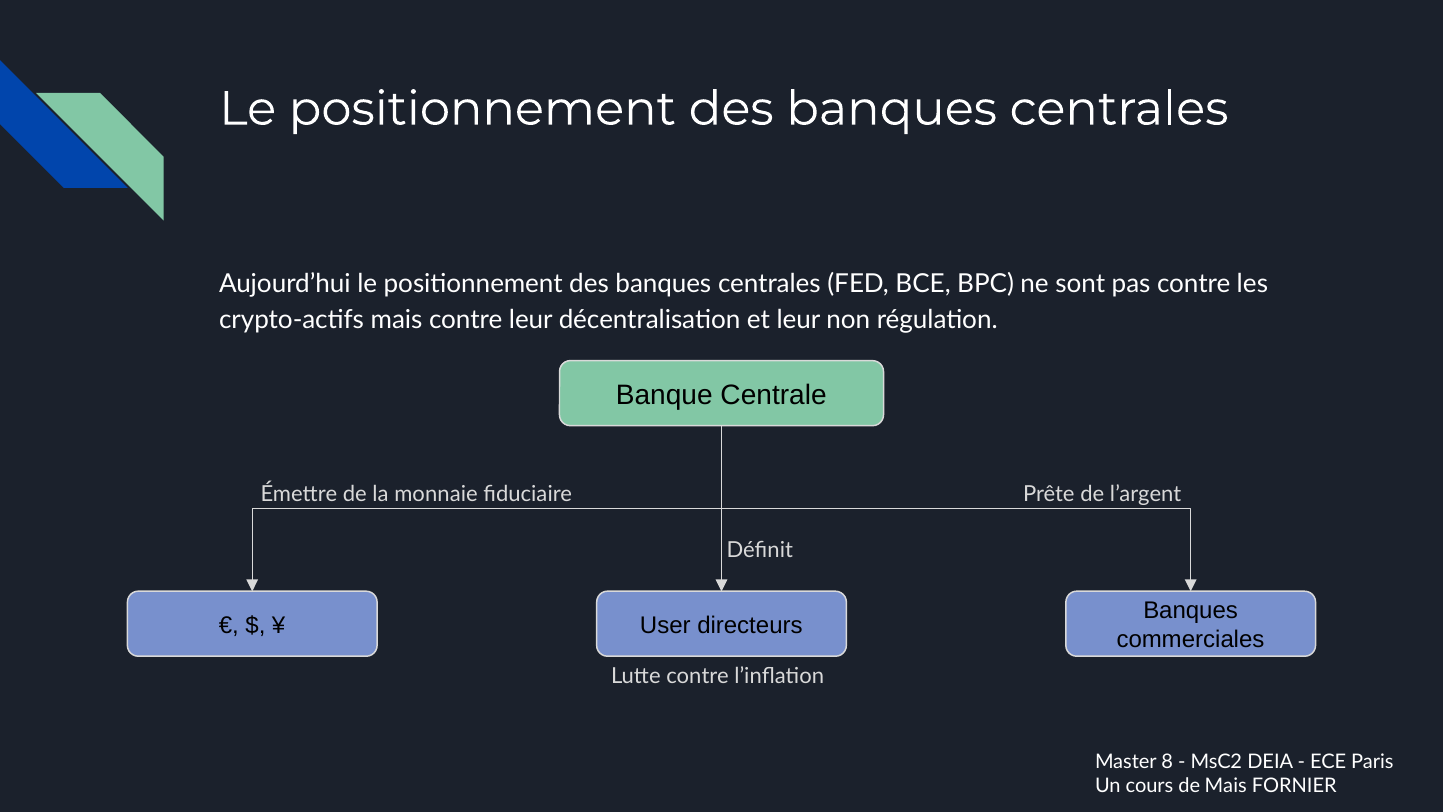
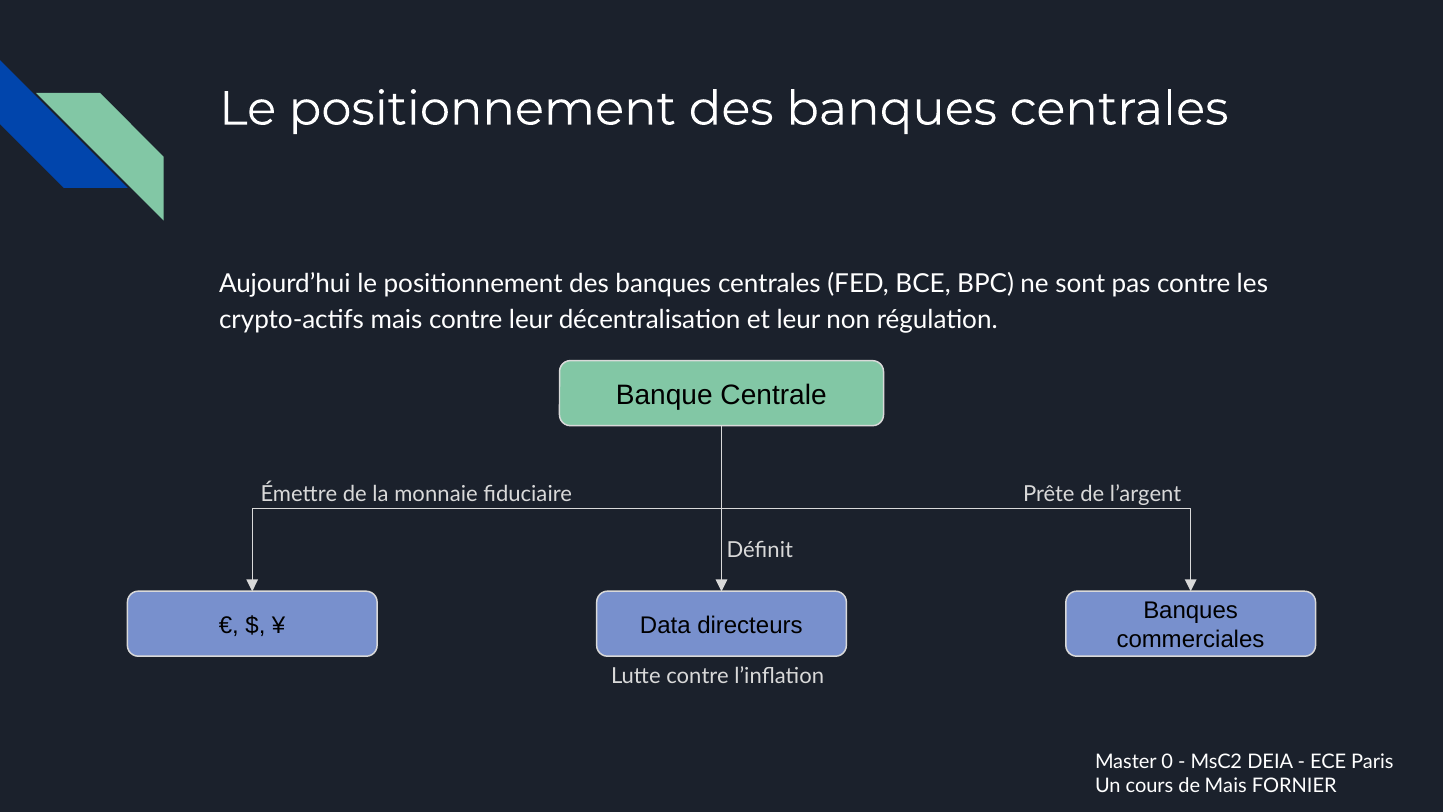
User: User -> Data
8: 8 -> 0
